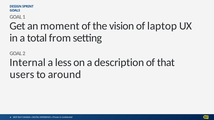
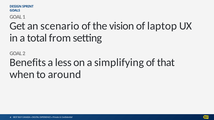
moment: moment -> scenario
Internal: Internal -> Benefits
description: description -> simplifying
users: users -> when
